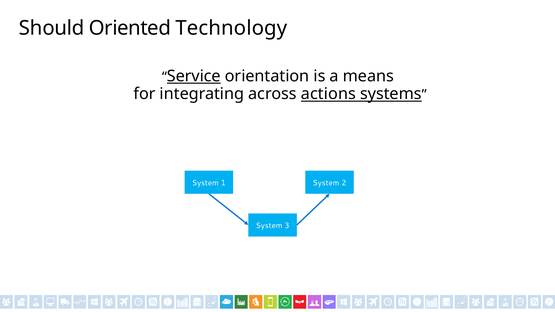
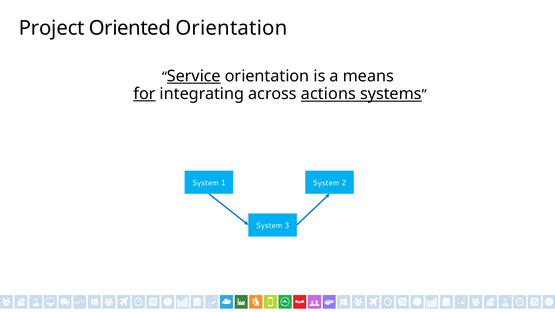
Should: Should -> Project
Oriented Technology: Technology -> Orientation
for underline: none -> present
